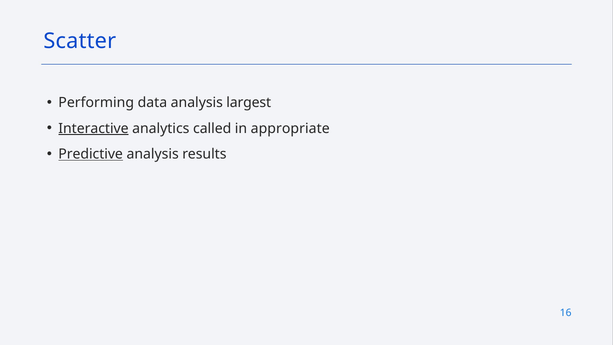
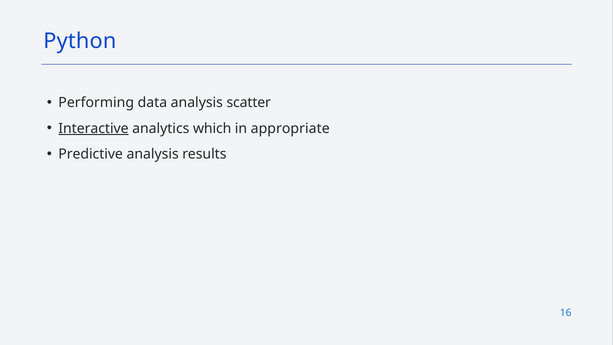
Scatter: Scatter -> Python
largest: largest -> scatter
called: called -> which
Predictive underline: present -> none
